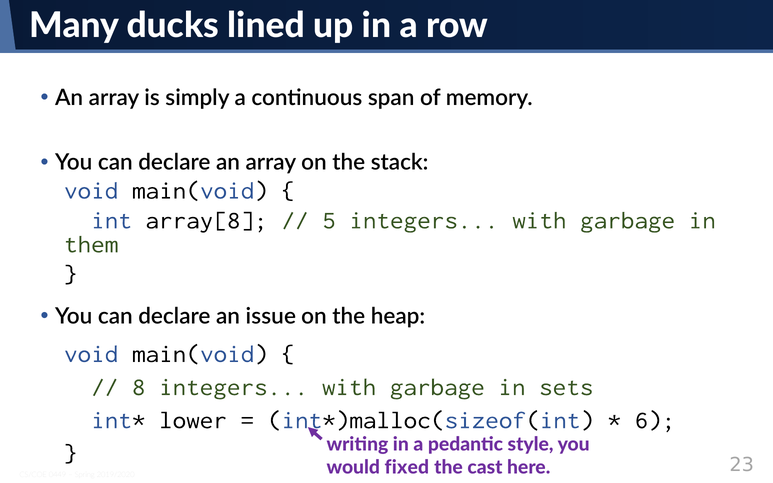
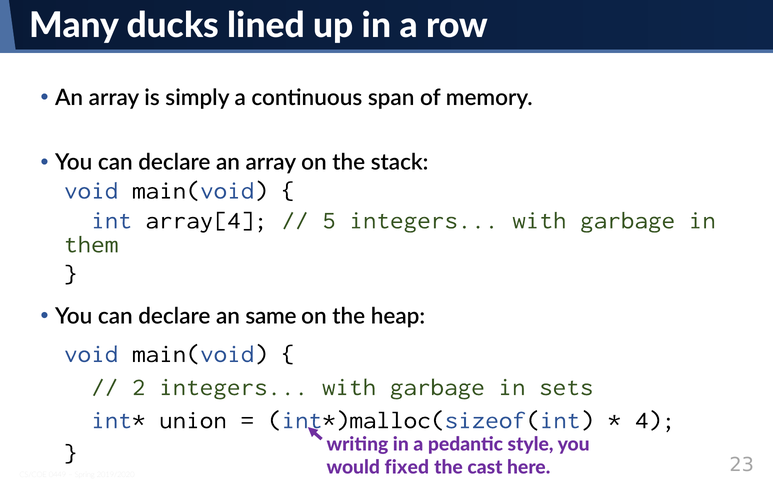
array[8: array[8 -> array[4
issue: issue -> same
8: 8 -> 2
lower: lower -> union
6: 6 -> 4
